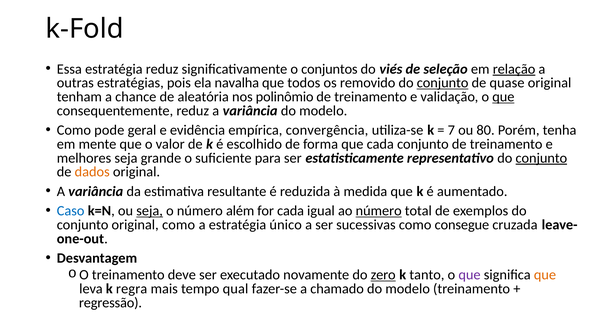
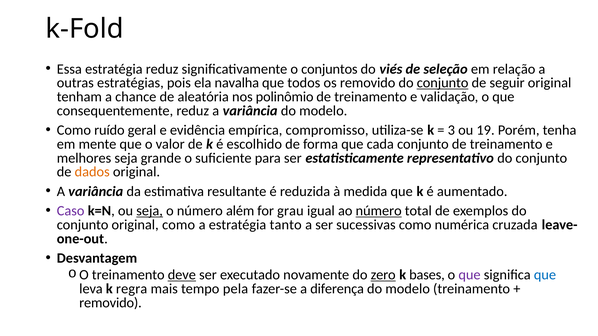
relação underline: present -> none
quase: quase -> seguir
que at (503, 97) underline: present -> none
pode: pode -> ruído
convergência: convergência -> compromisso
7: 7 -> 3
80: 80 -> 19
conjunto at (541, 158) underline: present -> none
Caso colour: blue -> purple
for cada: cada -> grau
único: único -> tanto
consegue: consegue -> numérica
deve underline: none -> present
tanto: tanto -> bases
que at (545, 275) colour: orange -> blue
qual: qual -> pela
chamado: chamado -> diferença
regressão at (110, 303): regressão -> removido
